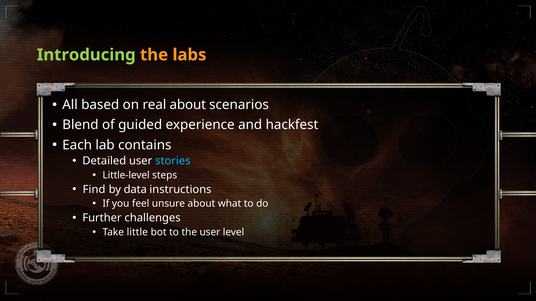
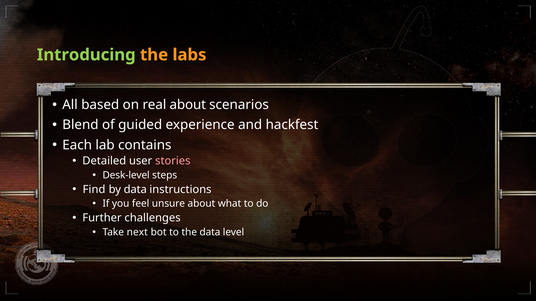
stories colour: light blue -> pink
Little-level: Little-level -> Desk-level
little: little -> next
the user: user -> data
